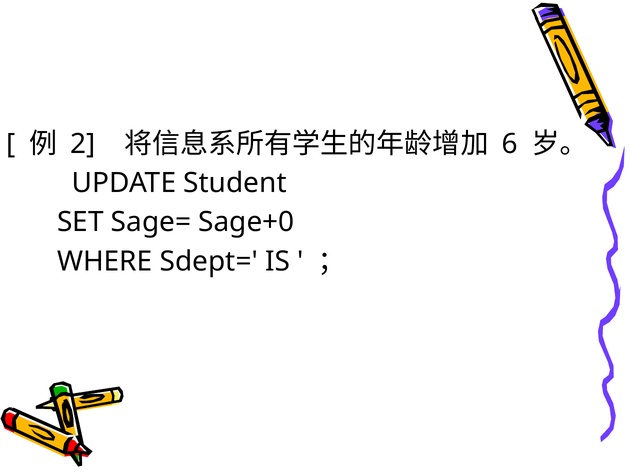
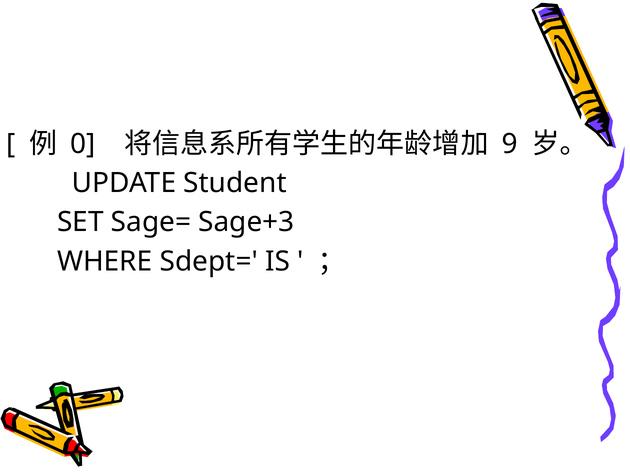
2: 2 -> 0
6: 6 -> 9
Sage+0: Sage+0 -> Sage+3
